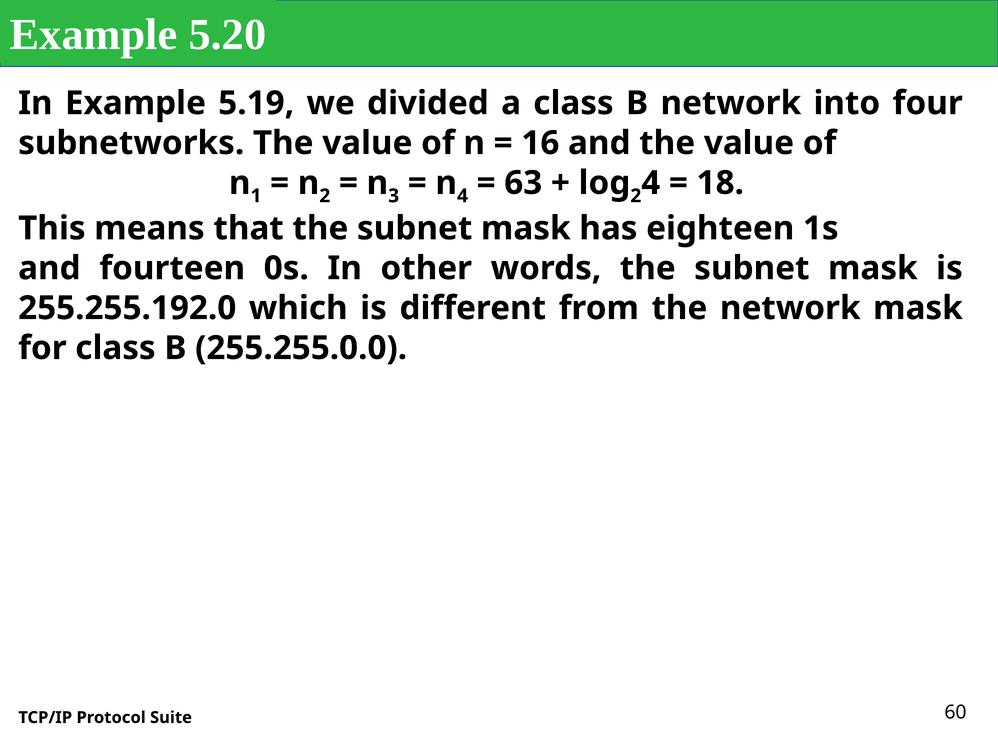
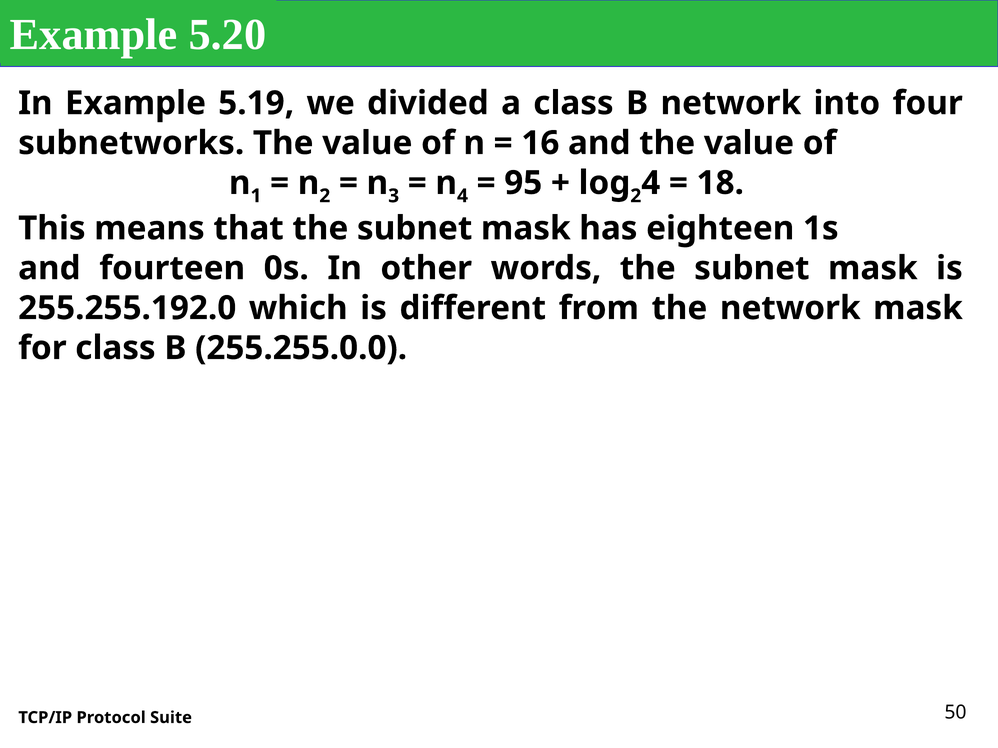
63: 63 -> 95
60: 60 -> 50
